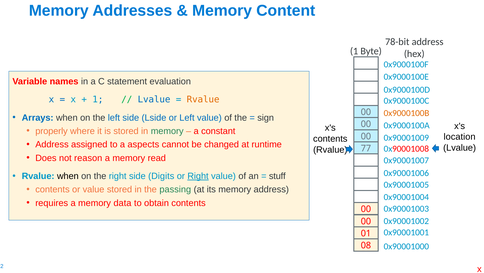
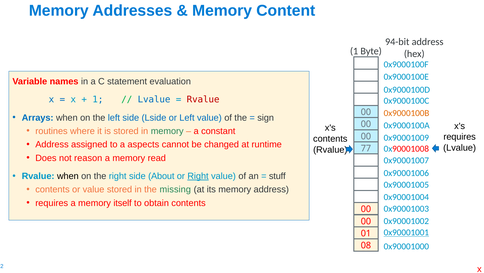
78-bit: 78-bit -> 94-bit
Rvalue at (203, 99) colour: orange -> red
properly: properly -> routines
location at (460, 137): location -> requires
Digits: Digits -> About
passing: passing -> missing
data: data -> itself
0x90001001 underline: none -> present
